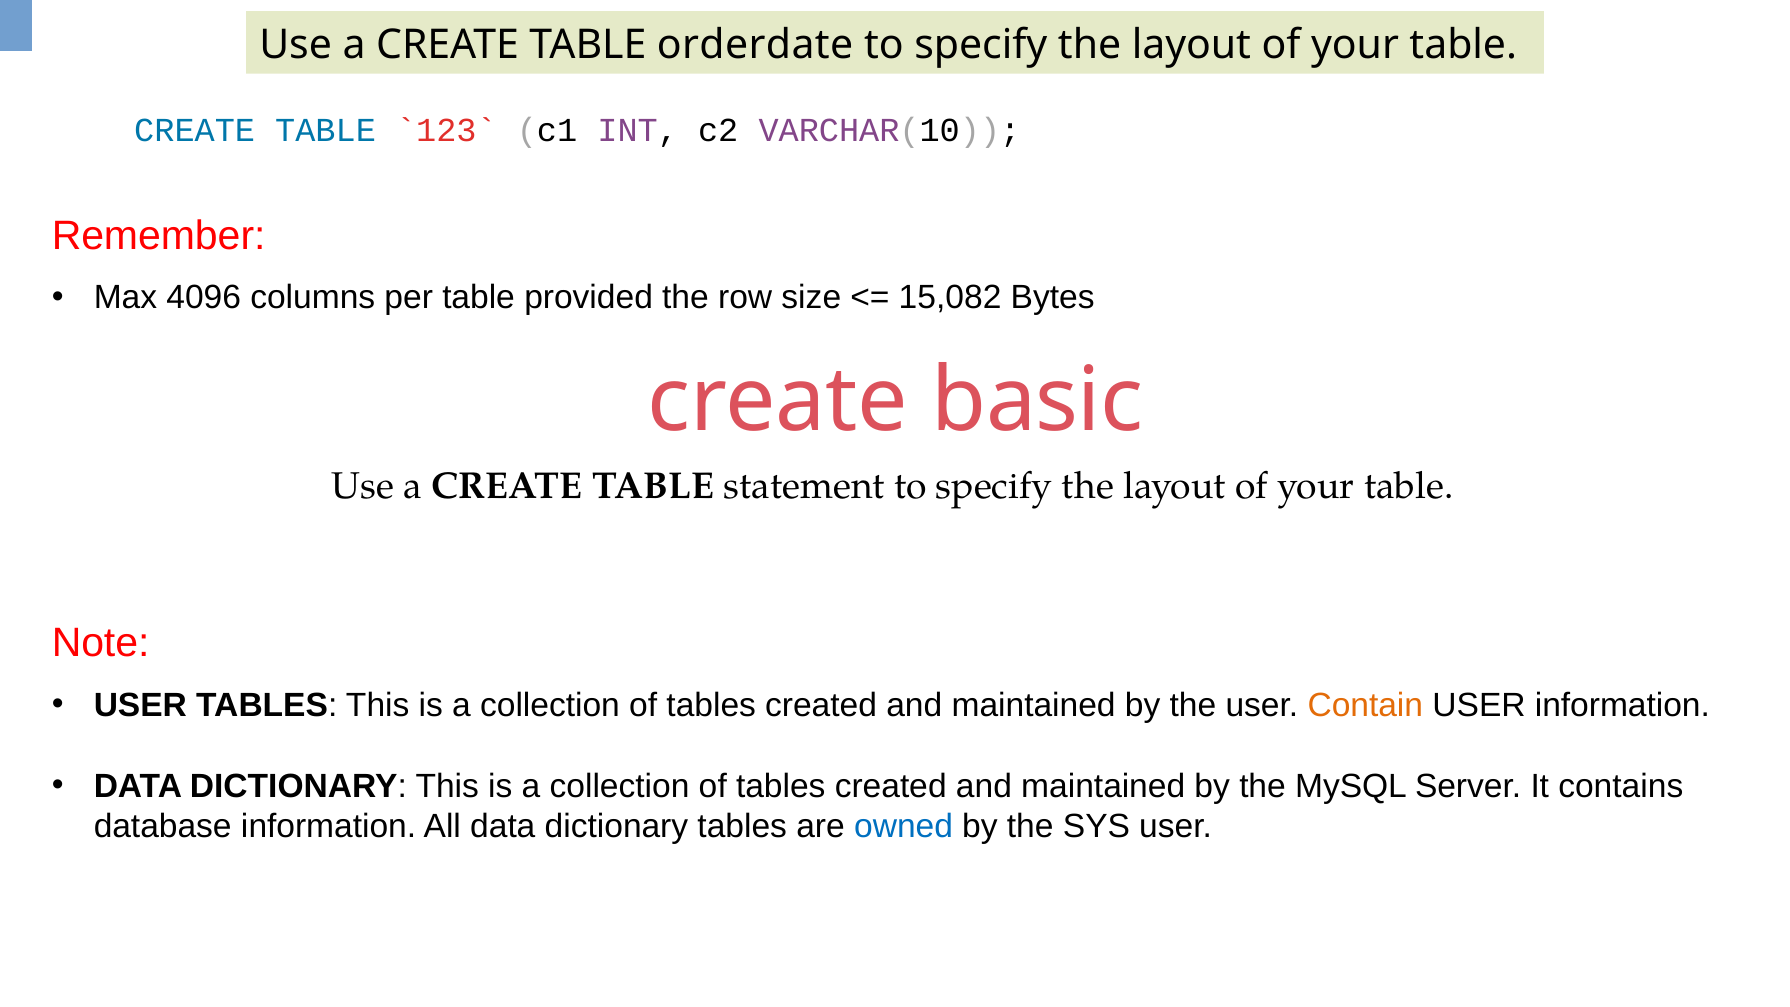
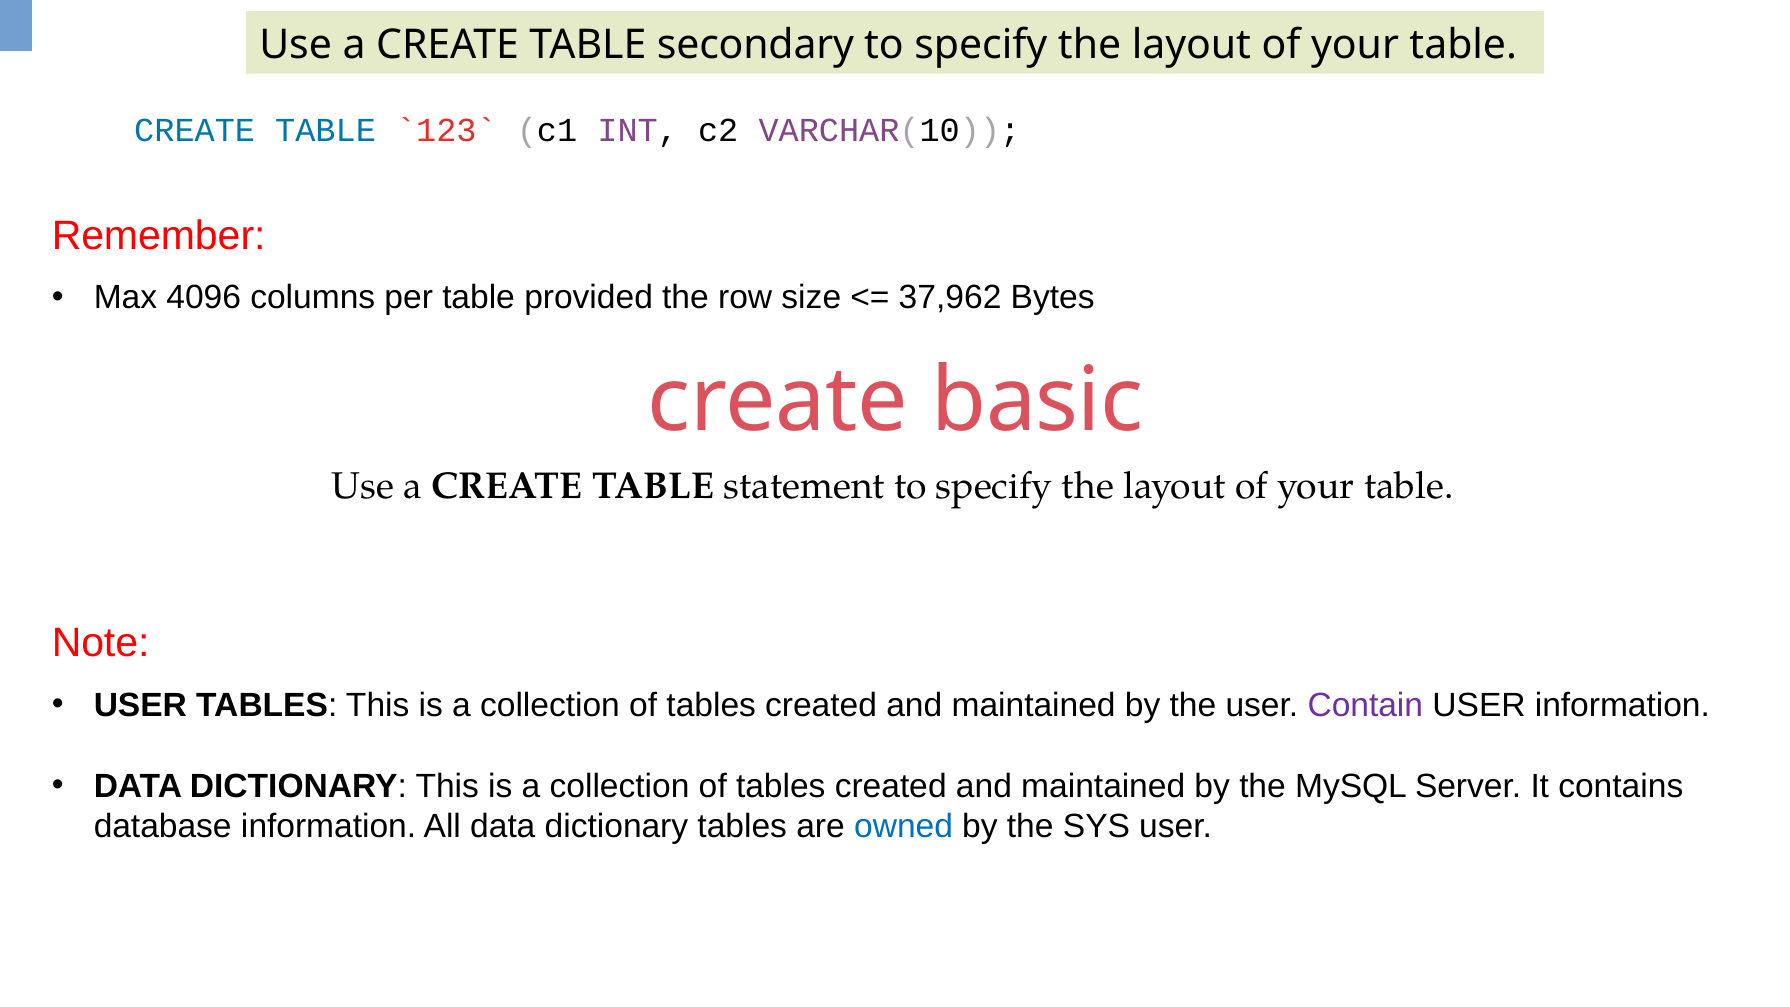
orderdate: orderdate -> secondary
15,082: 15,082 -> 37,962
Contain colour: orange -> purple
